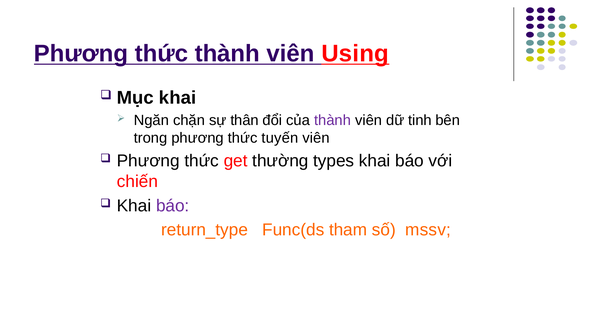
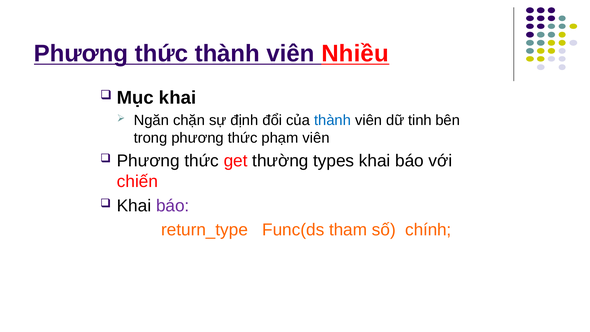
Using: Using -> Nhiều
thân: thân -> định
thành at (333, 120) colour: purple -> blue
tuyến: tuyến -> phạm
mssv: mssv -> chính
